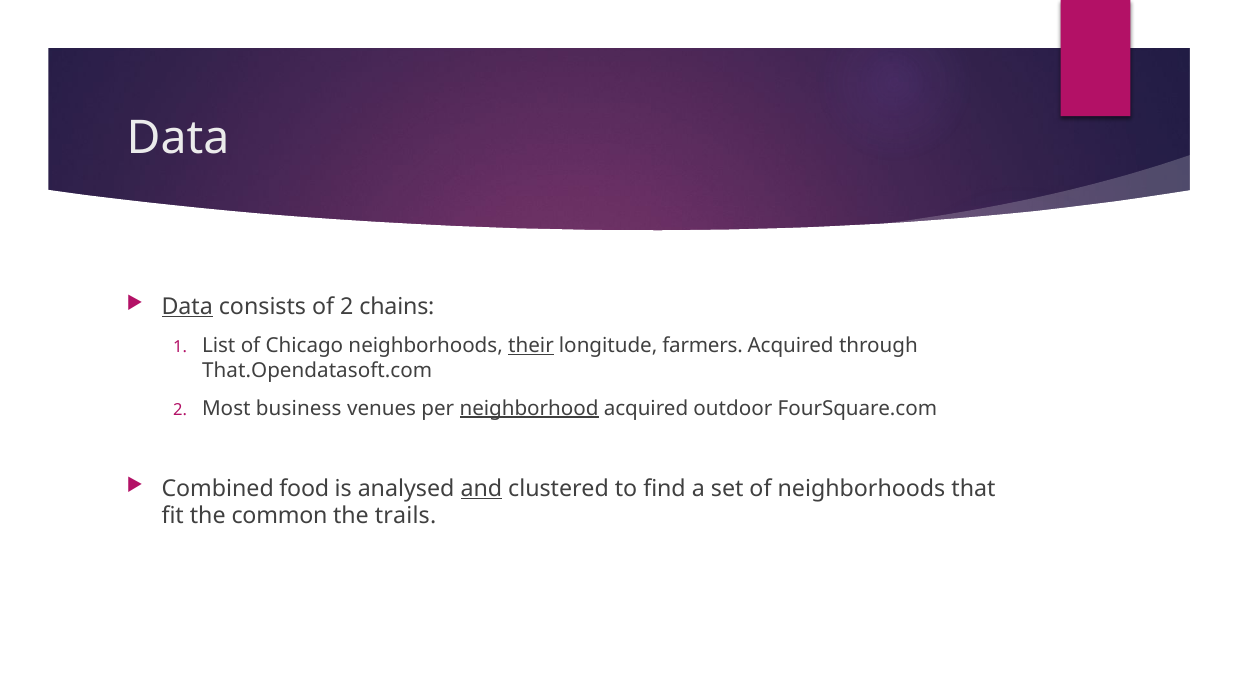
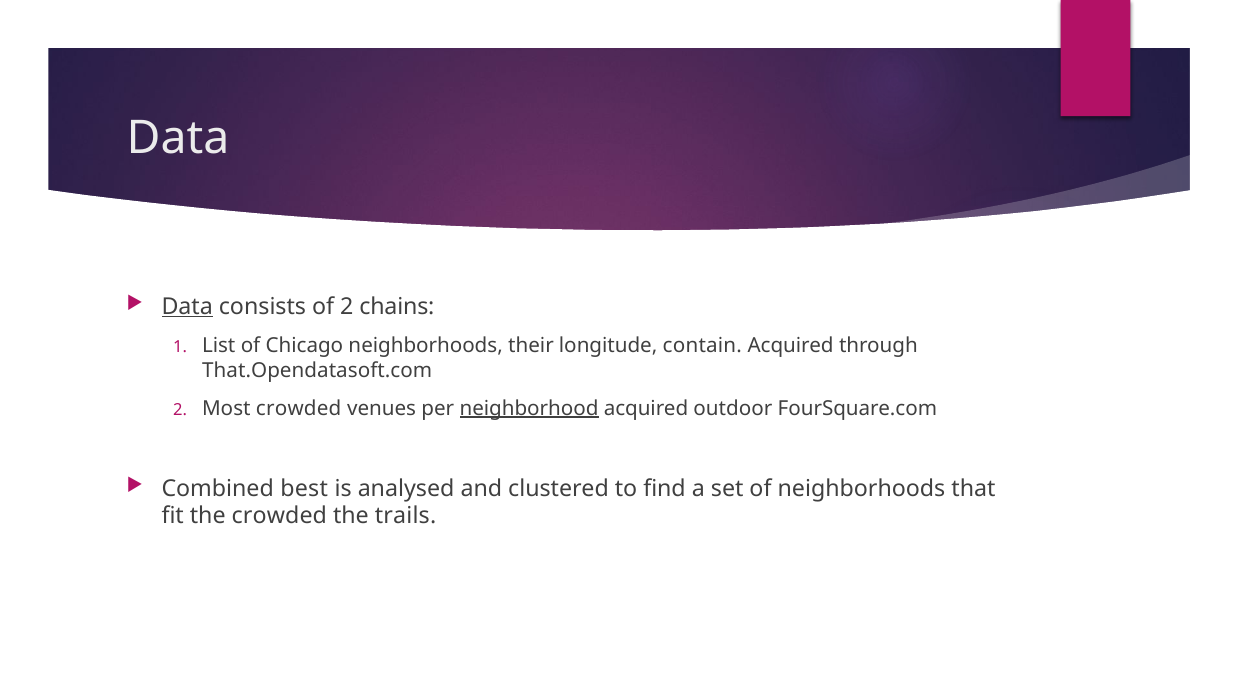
their underline: present -> none
farmers: farmers -> contain
Most business: business -> crowded
food: food -> best
and underline: present -> none
the common: common -> crowded
